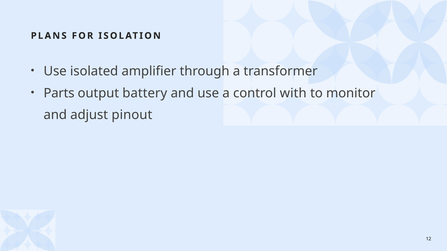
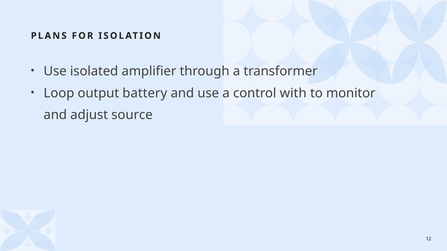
Parts: Parts -> Loop
pinout: pinout -> source
